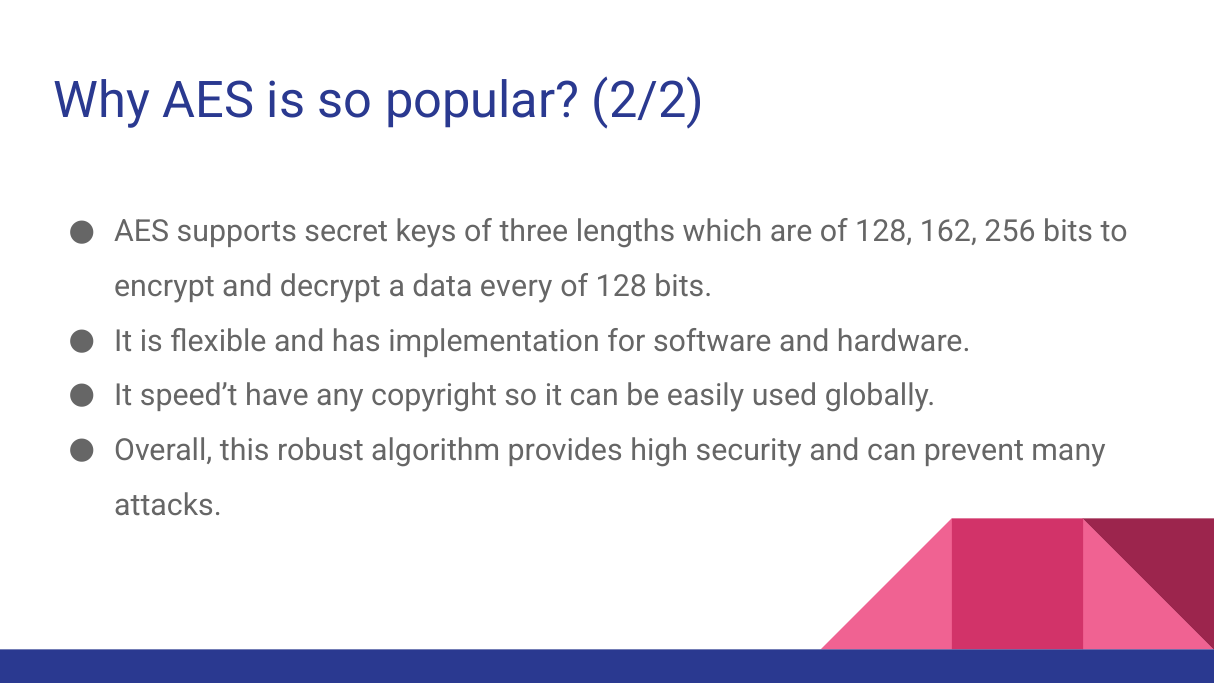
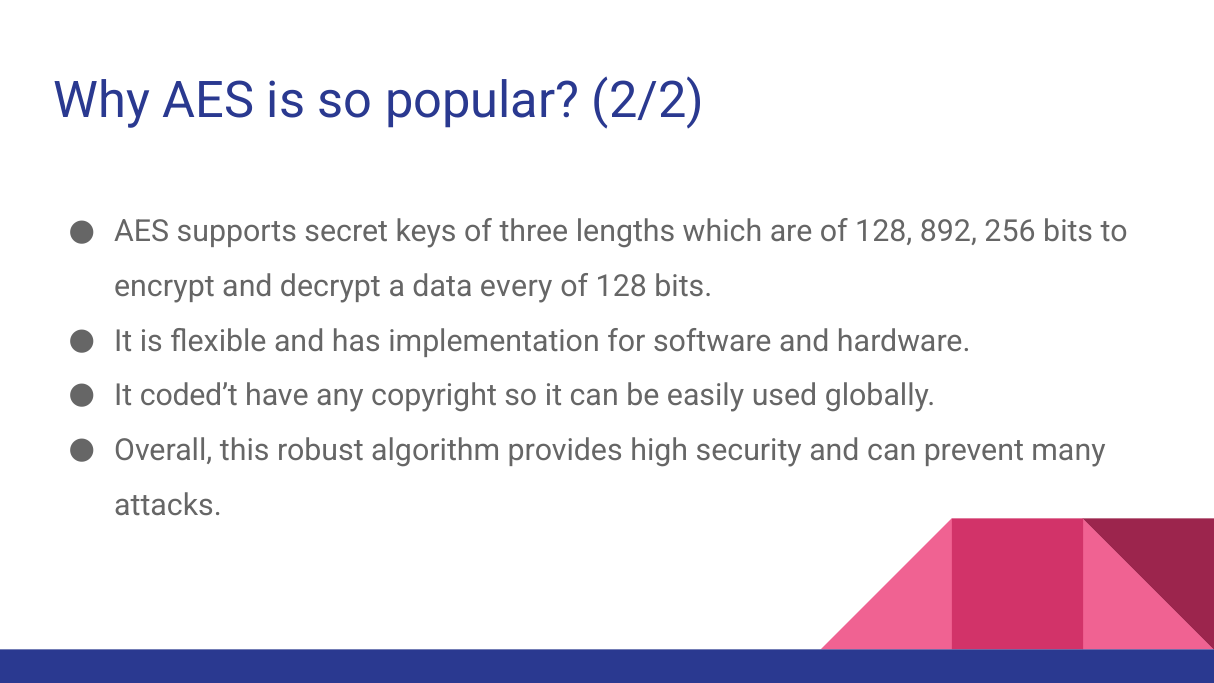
162: 162 -> 892
speed’t: speed’t -> coded’t
